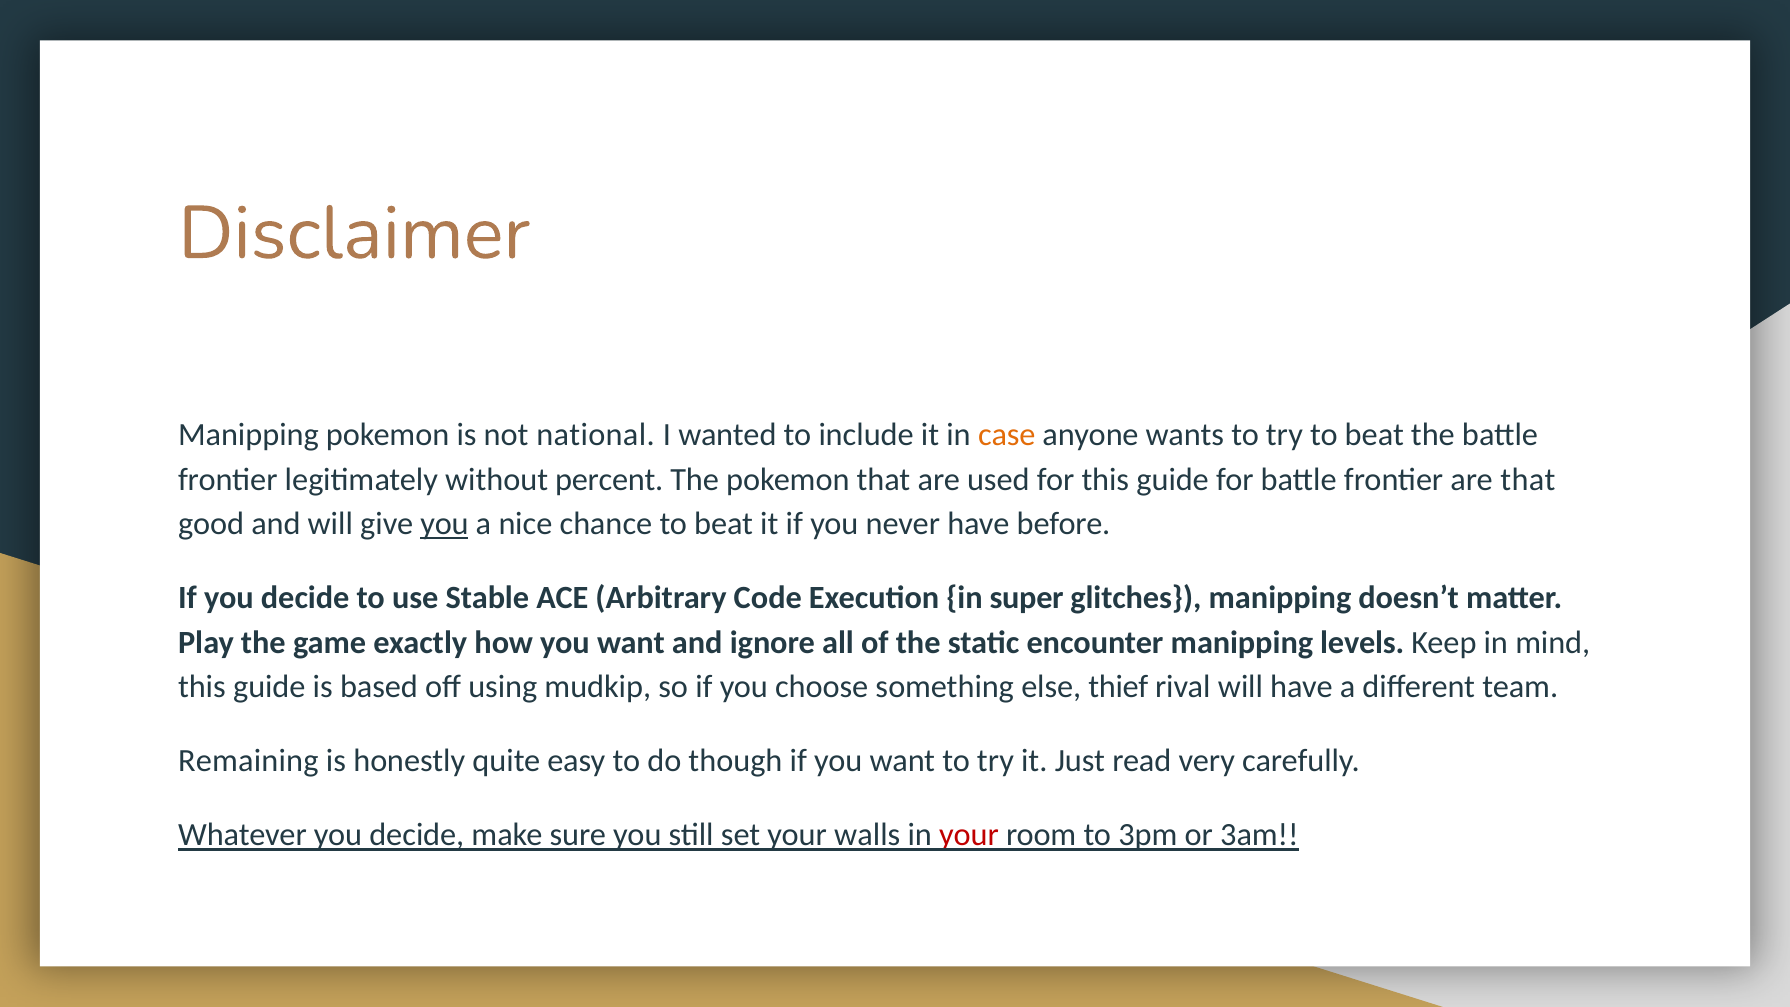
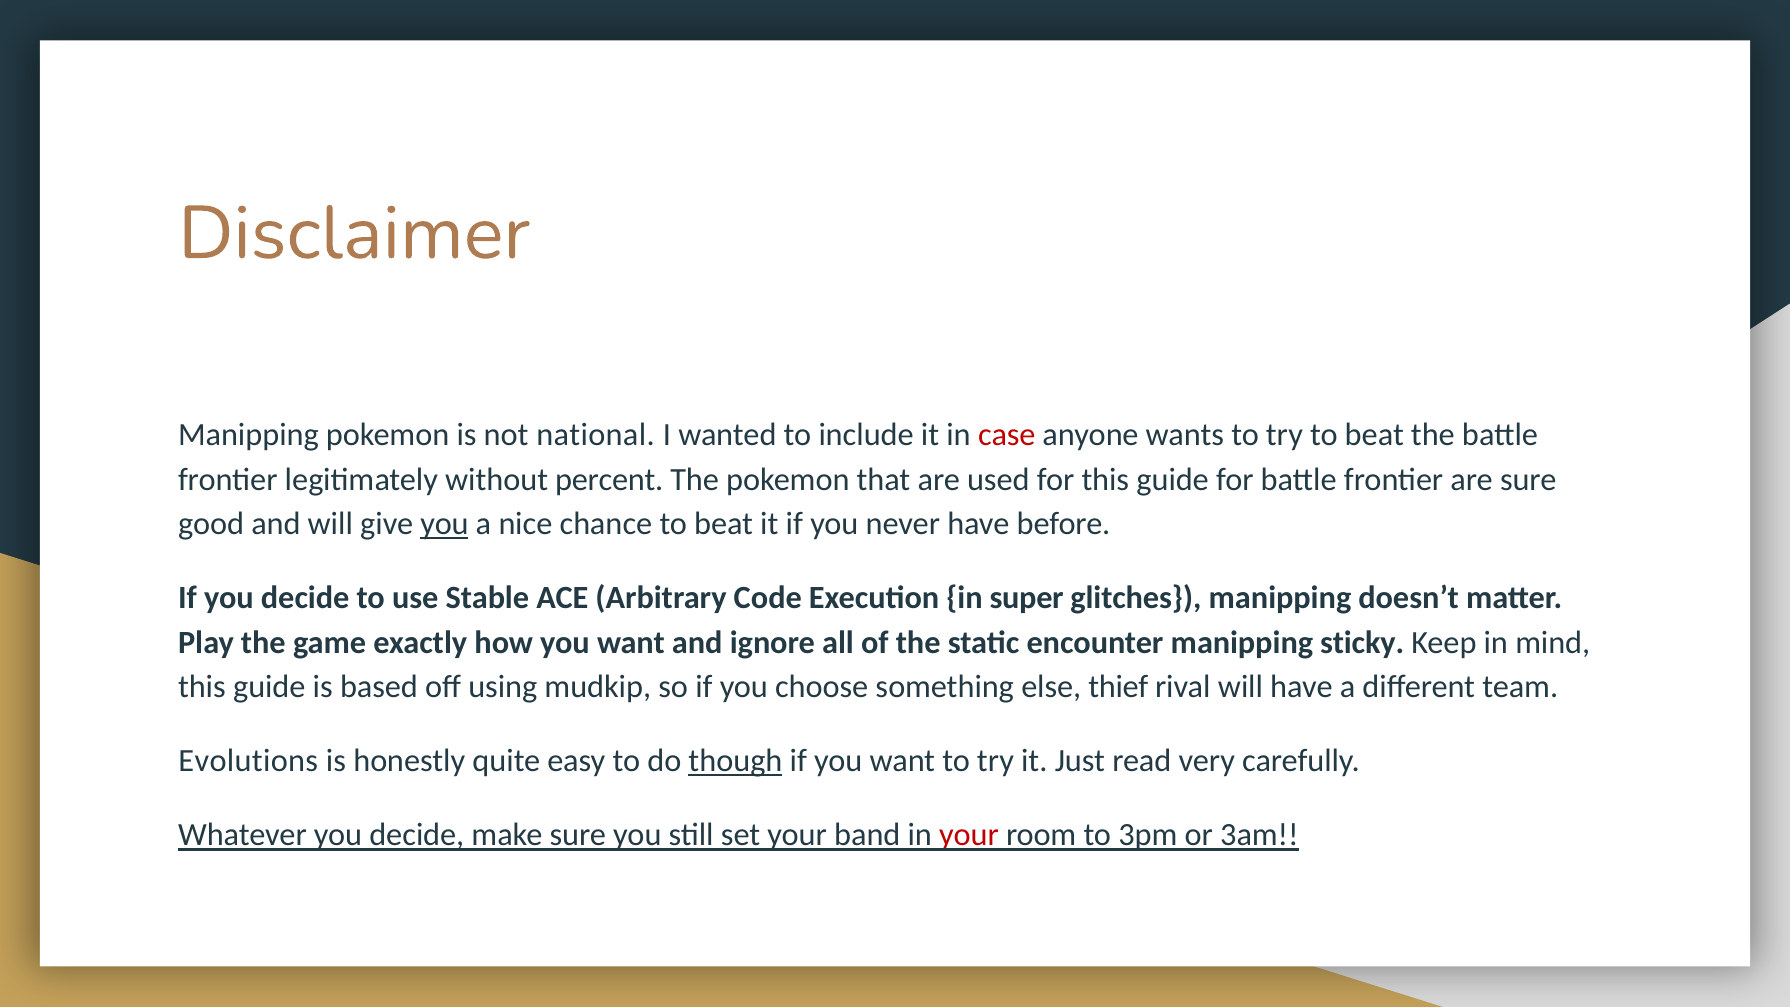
case colour: orange -> red
are that: that -> sure
levels: levels -> sticky
Remaining: Remaining -> Evolutions
though underline: none -> present
walls: walls -> band
